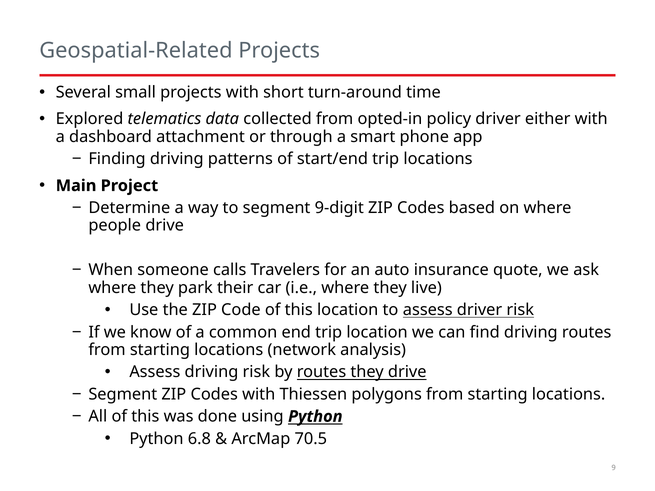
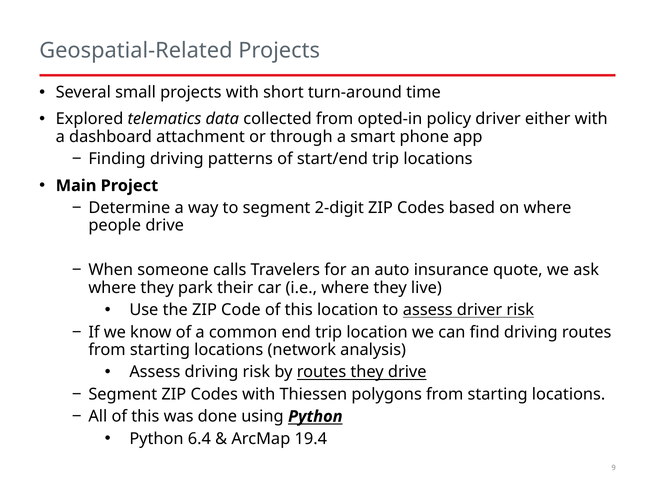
9-digit: 9-digit -> 2-digit
6.8: 6.8 -> 6.4
70.5: 70.5 -> 19.4
